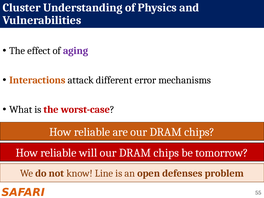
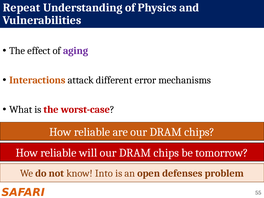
Cluster: Cluster -> Repeat
Line: Line -> Into
